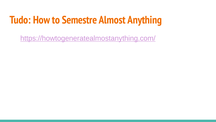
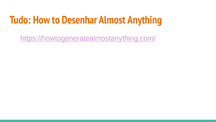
Semestre: Semestre -> Desenhar
